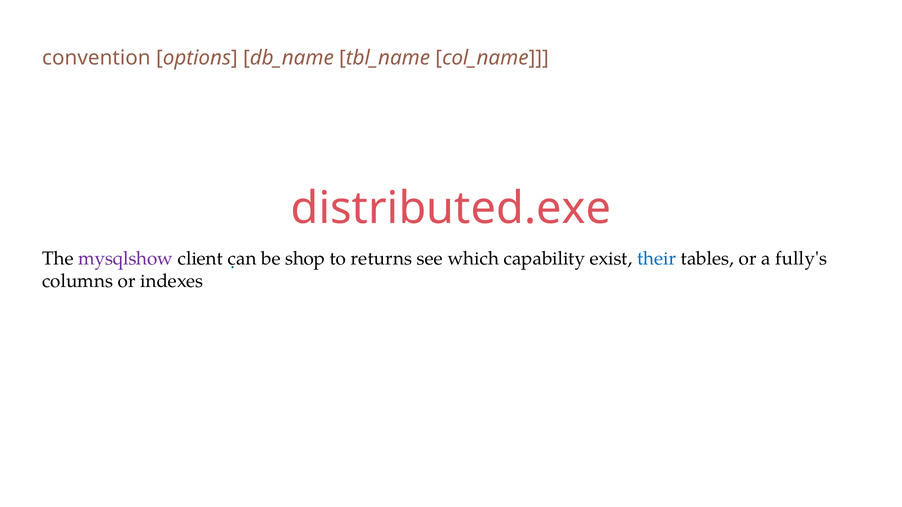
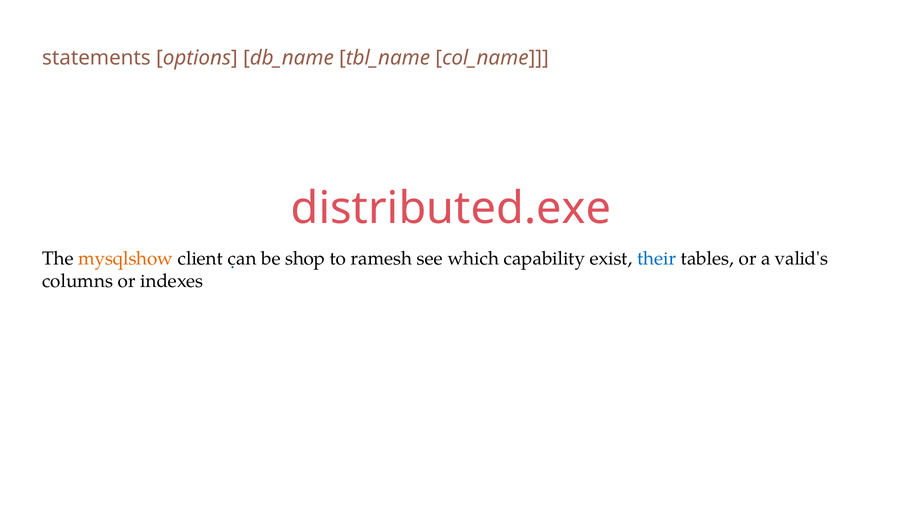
convention: convention -> statements
mysqlshow colour: purple -> orange
returns: returns -> ramesh
fully's: fully's -> valid's
